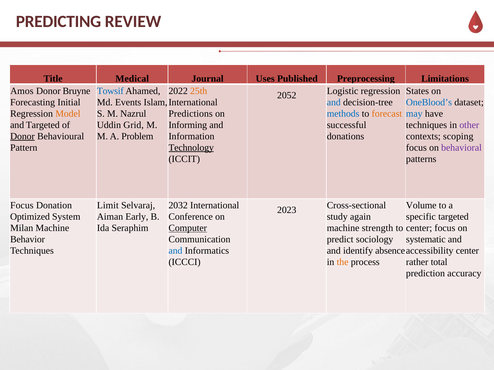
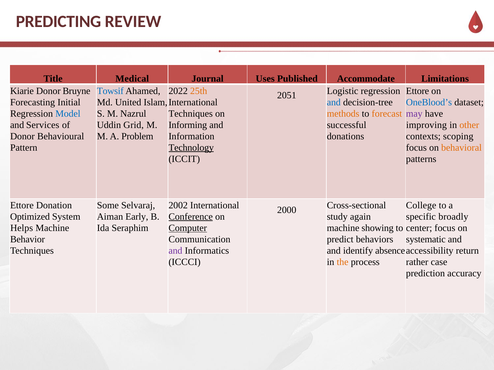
Preprocessing: Preprocessing -> Accommodate
Amos: Amos -> Kiarie
States at (417, 91): States -> Ettore
2052: 2052 -> 2051
Events: Events -> United
Model colour: orange -> blue
Predictions at (191, 114): Predictions -> Techniques
methods colour: blue -> orange
may colour: blue -> purple
and Targeted: Targeted -> Services
techniques at (427, 125): techniques -> improving
other colour: purple -> orange
Donor at (22, 136) underline: present -> none
behavioral colour: purple -> orange
Focus at (22, 206): Focus -> Ettore
Limit: Limit -> Some
2032: 2032 -> 2002
Volume: Volume -> College
2023: 2023 -> 2000
Conference underline: none -> present
specific targeted: targeted -> broadly
Milan: Milan -> Helps
strength: strength -> showing
sociology: sociology -> behaviors
and at (175, 251) colour: blue -> purple
accessibility center: center -> return
total: total -> case
